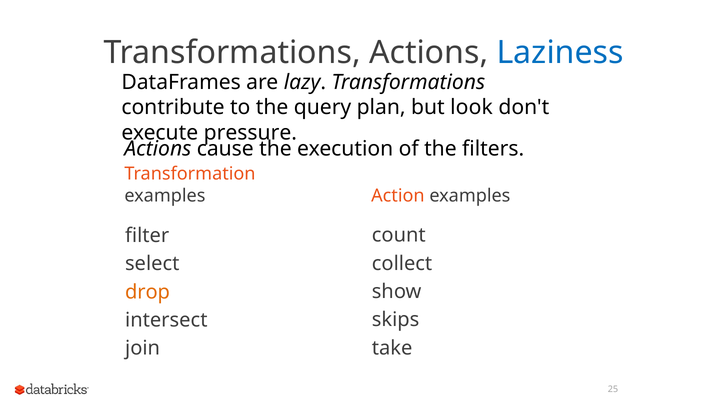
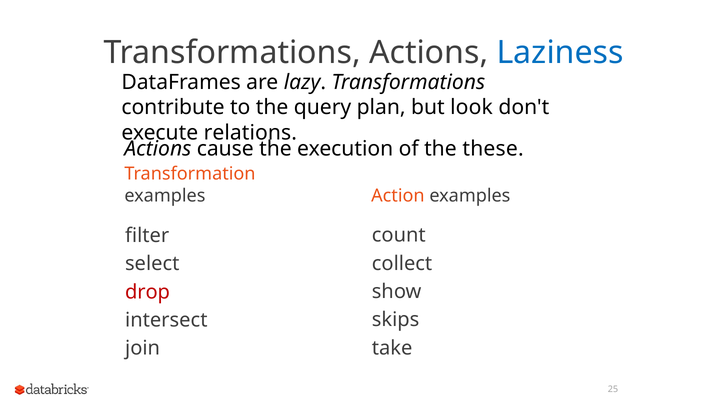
pressure: pressure -> relations
filters: filters -> these
drop colour: orange -> red
